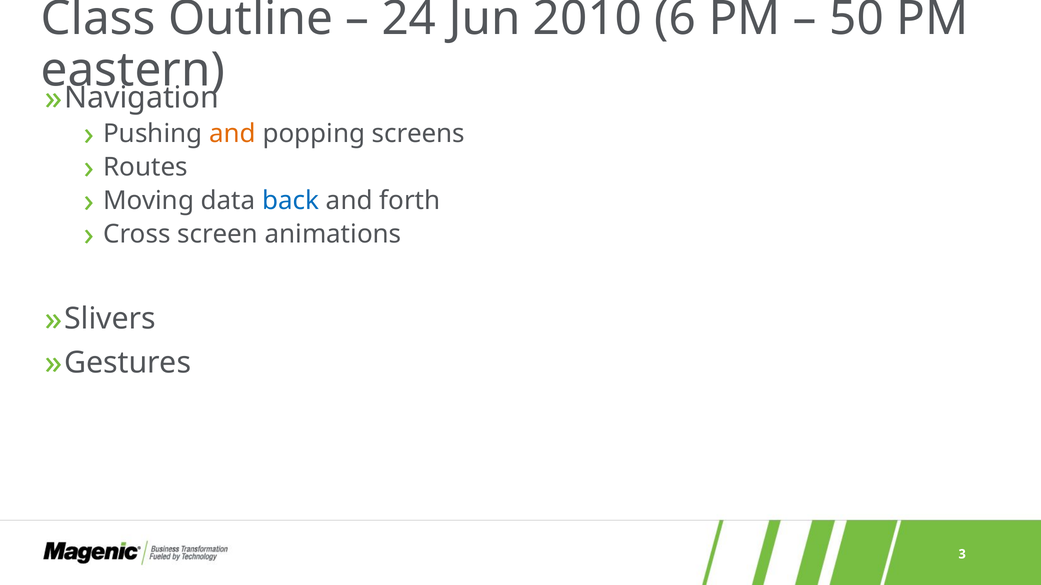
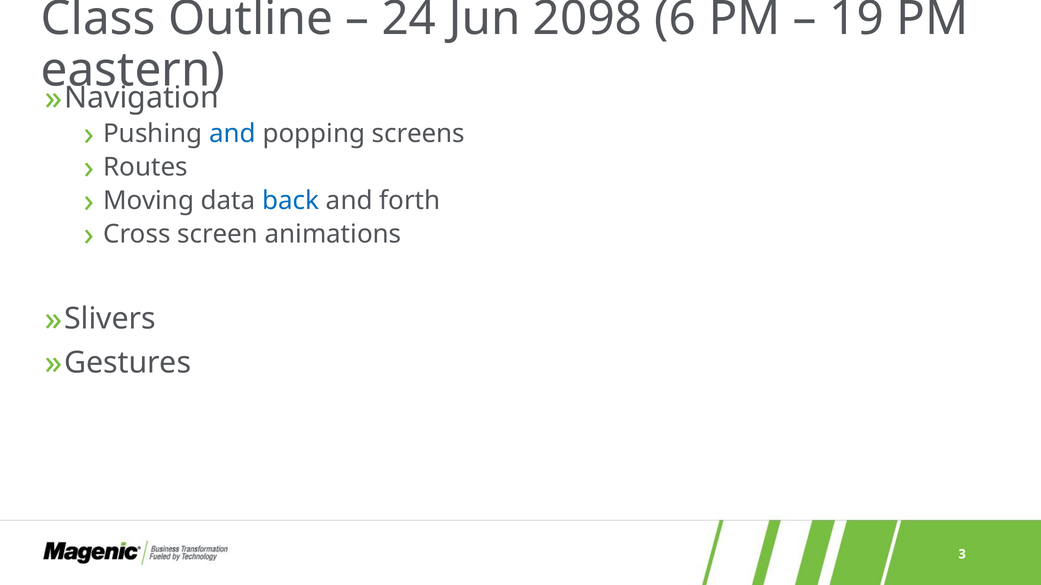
2010: 2010 -> 2098
50: 50 -> 19
and at (232, 134) colour: orange -> blue
